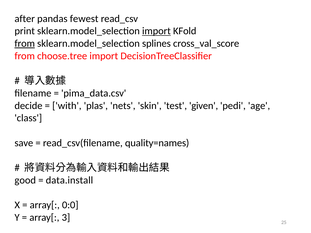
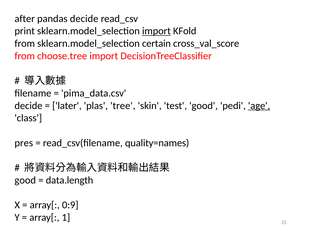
pandas fewest: fewest -> decide
from at (25, 44) underline: present -> none
splines: splines -> certain
with: with -> later
nets: nets -> tree
test given: given -> good
age underline: none -> present
save: save -> pres
data.install: data.install -> data.length
0:0: 0:0 -> 0:9
3: 3 -> 1
